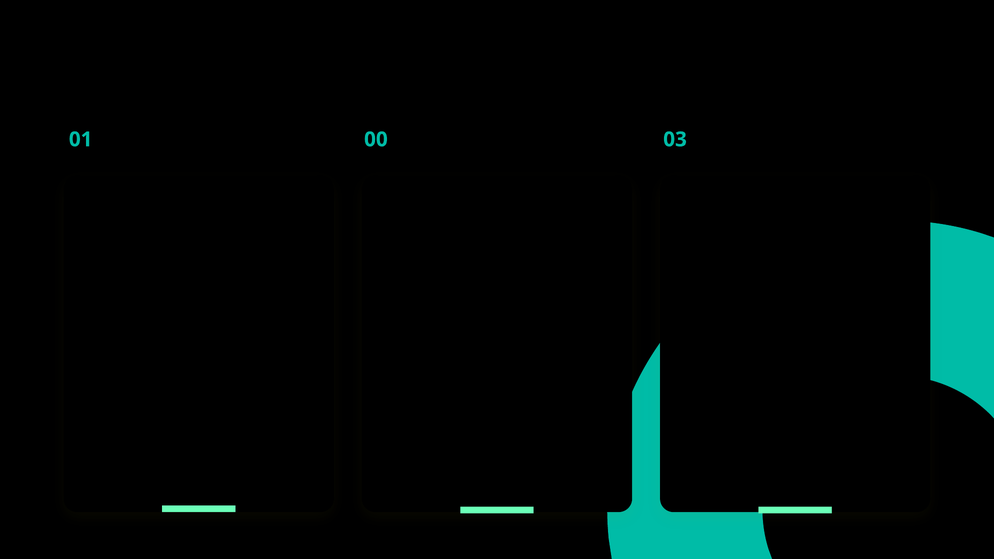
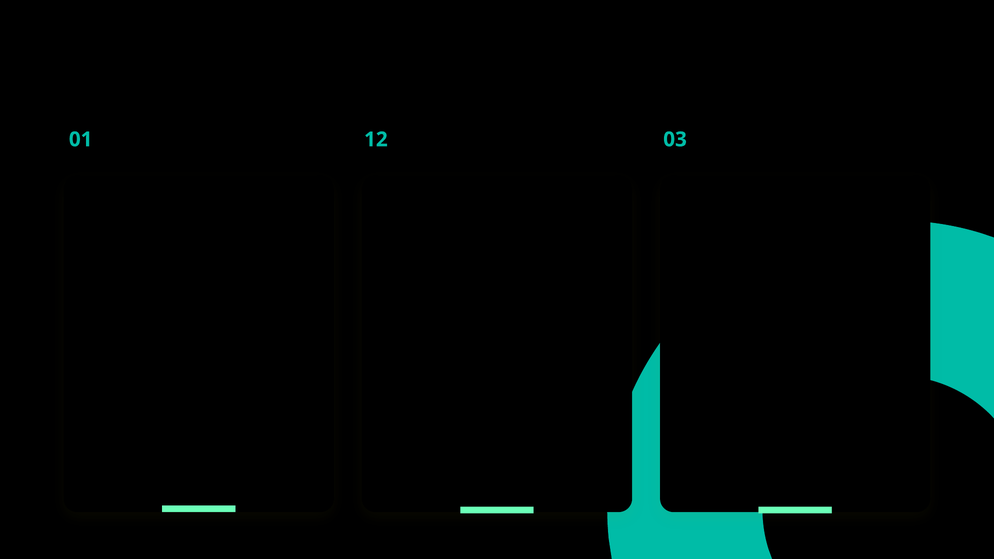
00: 00 -> 12
